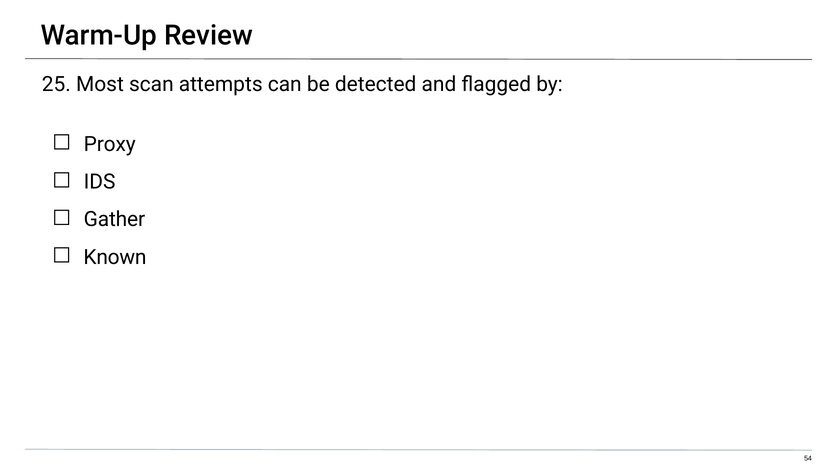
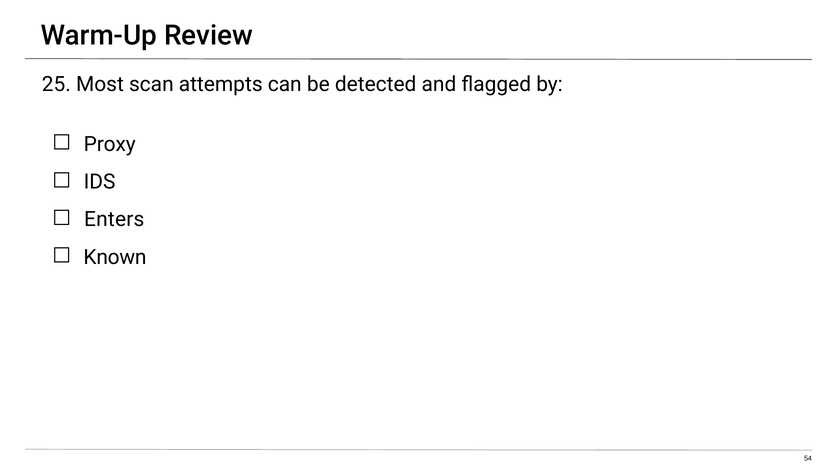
Gather: Gather -> Enters
